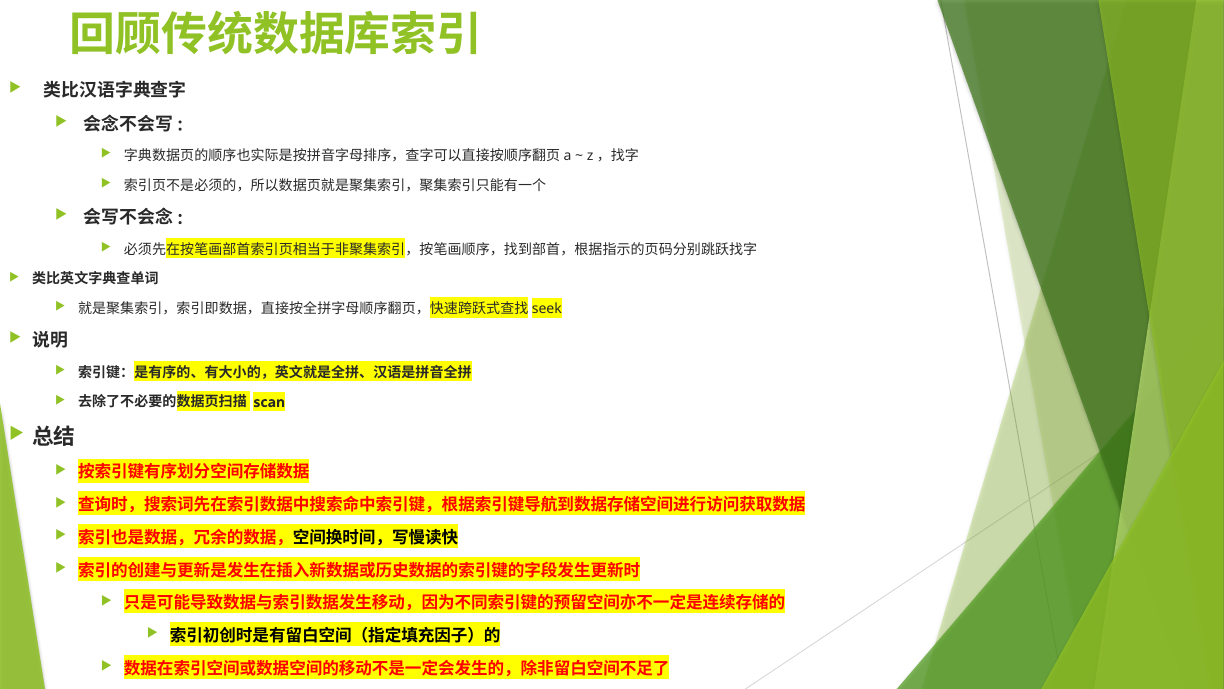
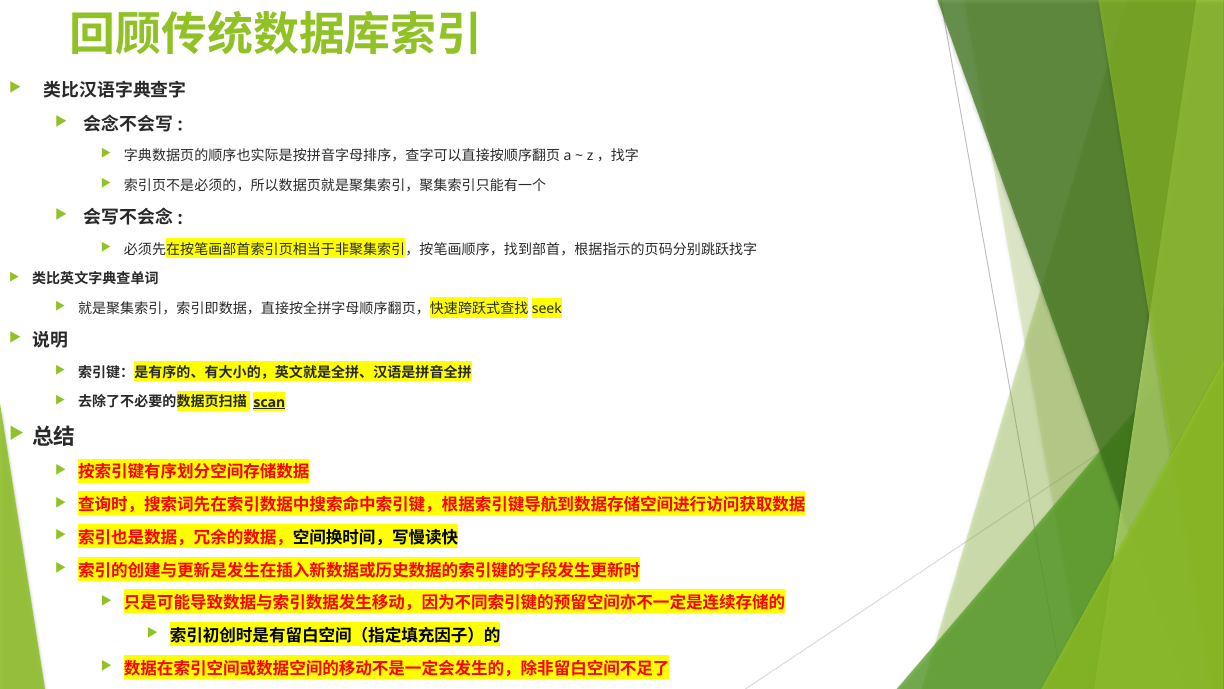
scan underline: none -> present
